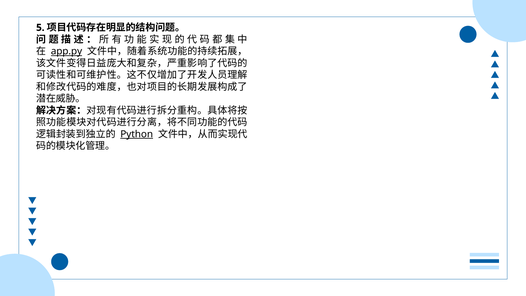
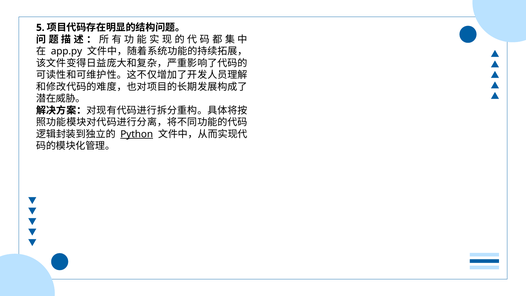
app.py underline: present -> none
